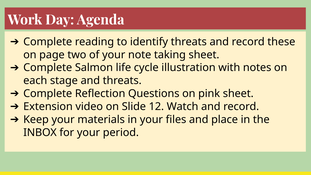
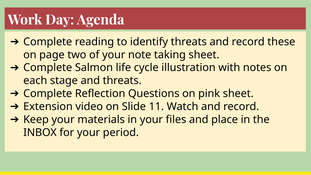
12: 12 -> 11
